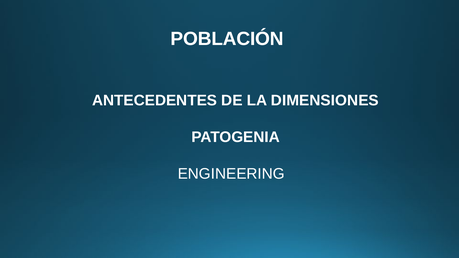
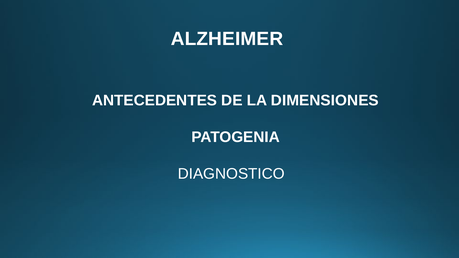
POBLACIÓN: POBLACIÓN -> ALZHEIMER
ENGINEERING: ENGINEERING -> DIAGNOSTICO
